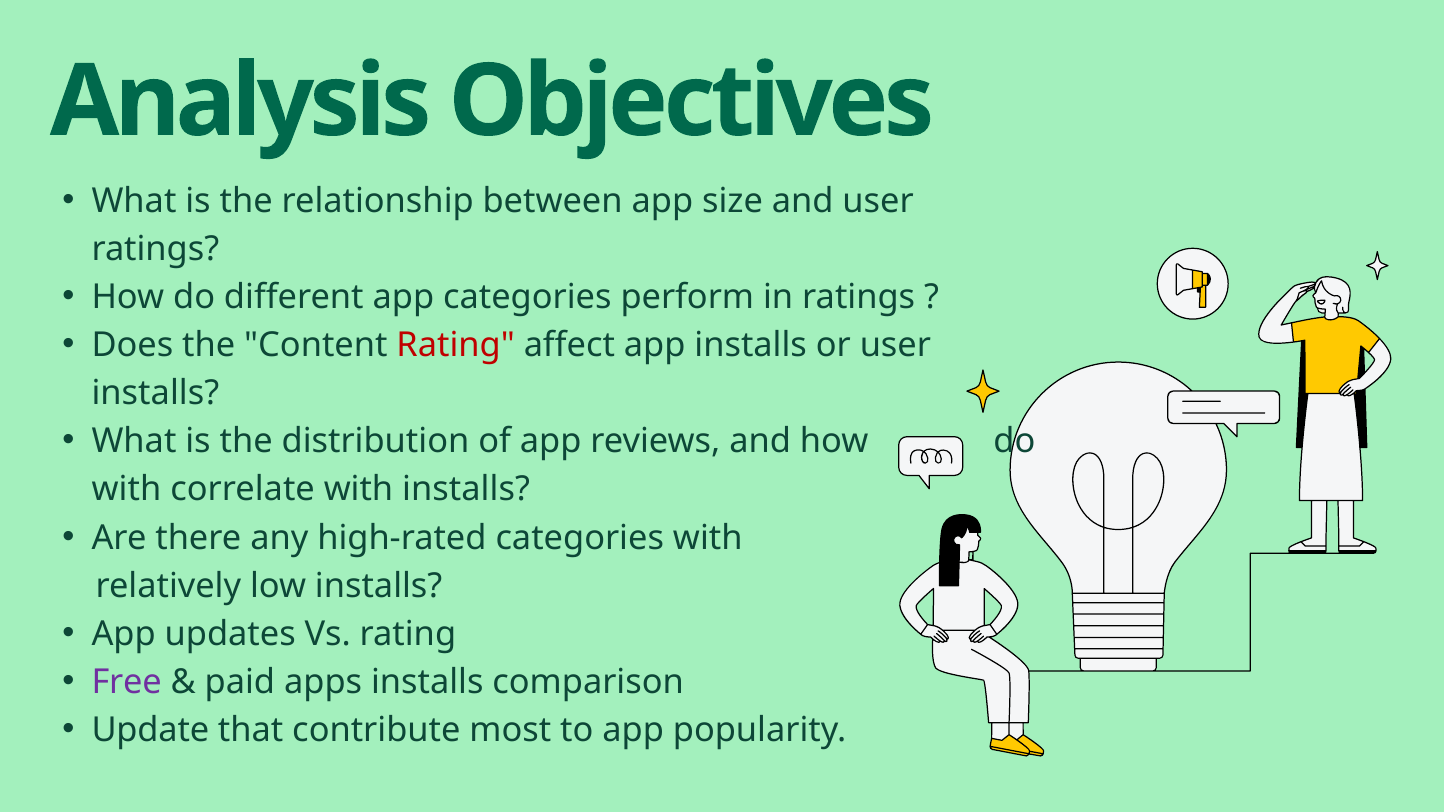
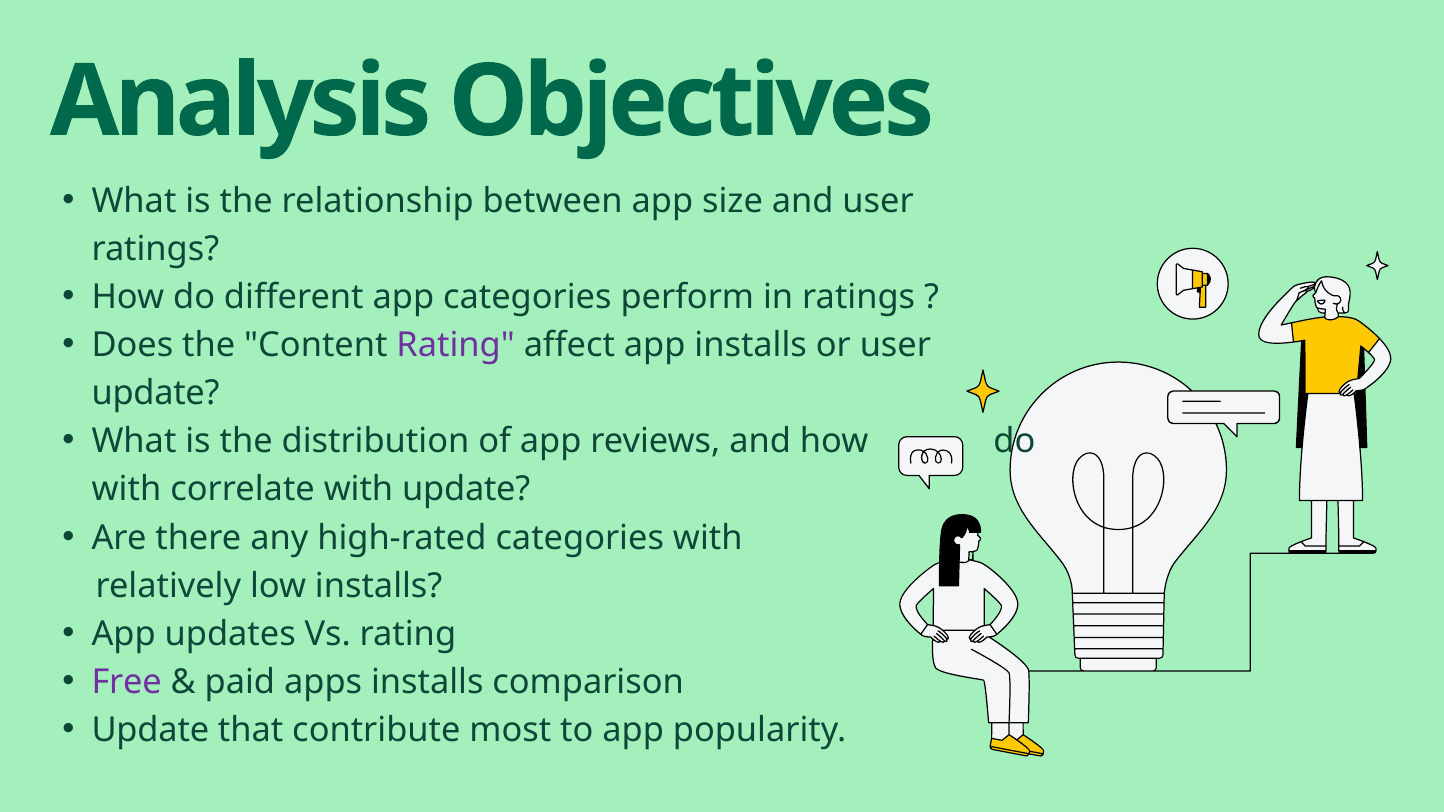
Rating at (456, 345) colour: red -> purple
installs at (155, 393): installs -> update
with installs: installs -> update
